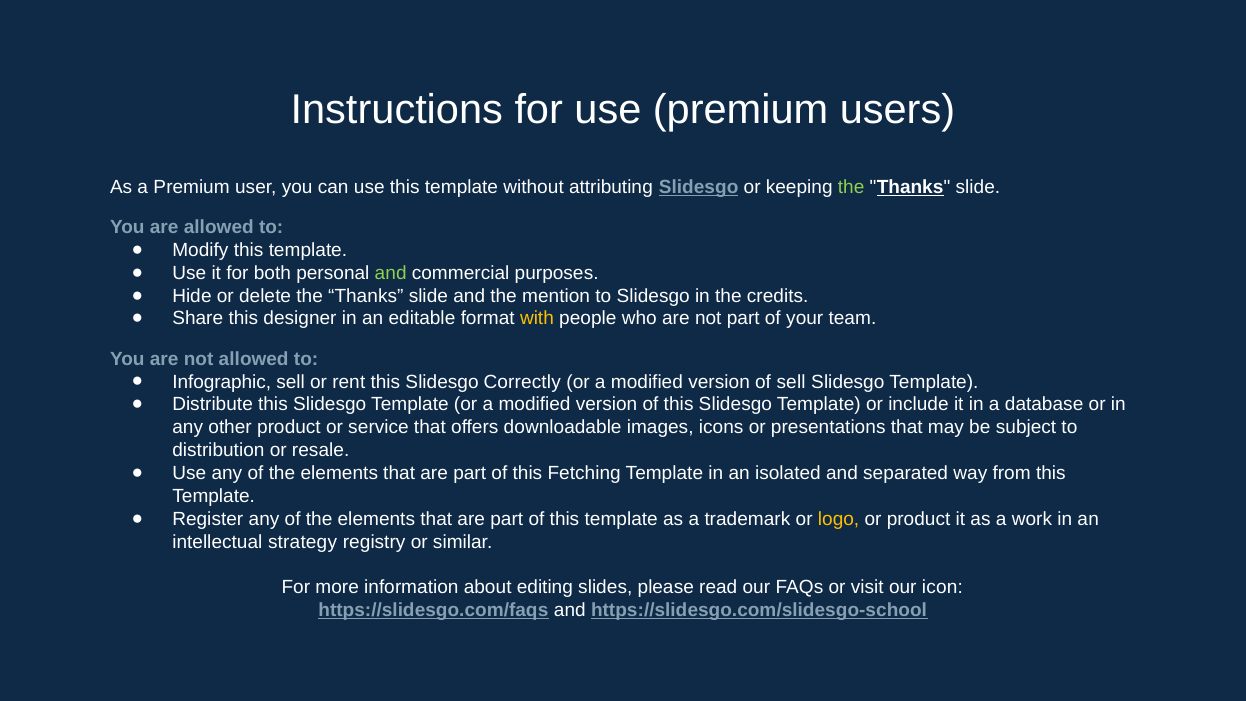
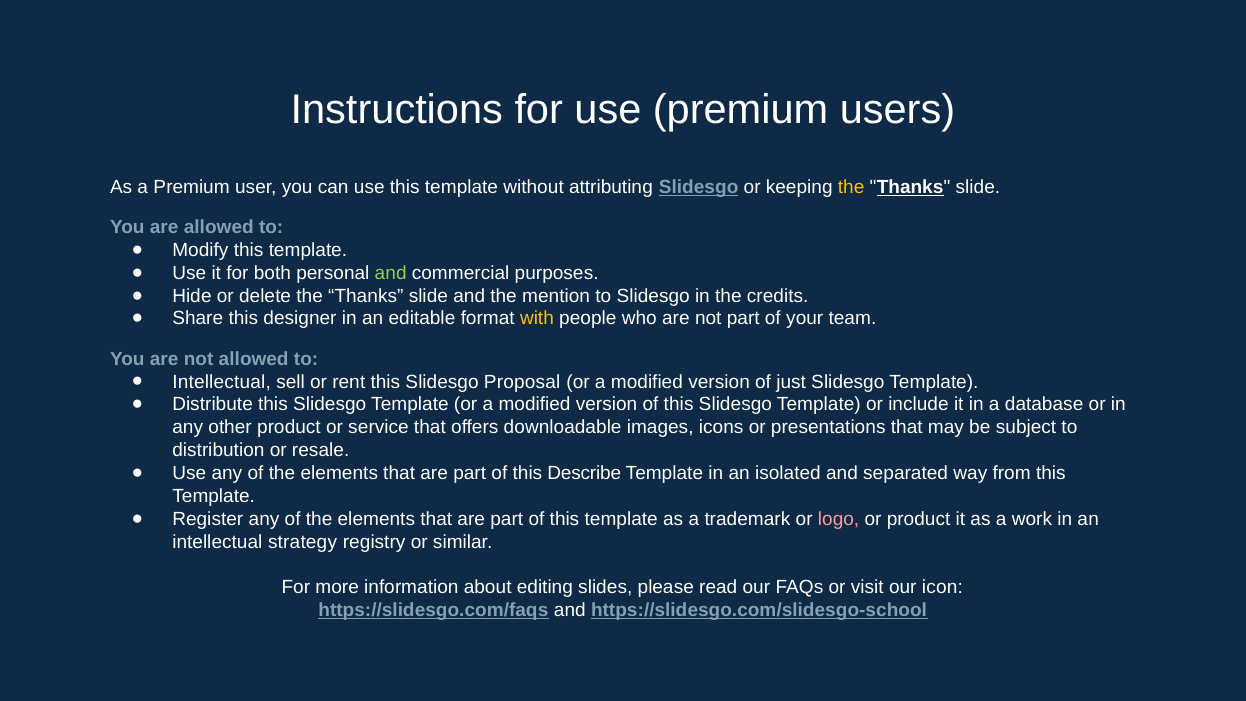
the at (851, 187) colour: light green -> yellow
Infographic at (222, 382): Infographic -> Intellectual
Correctly: Correctly -> Proposal
of sell: sell -> just
Fetching: Fetching -> Describe
logo colour: yellow -> pink
